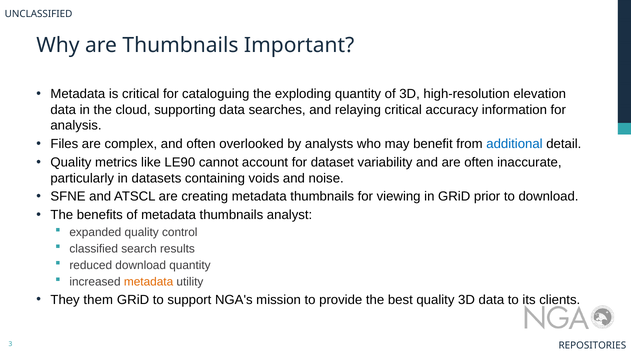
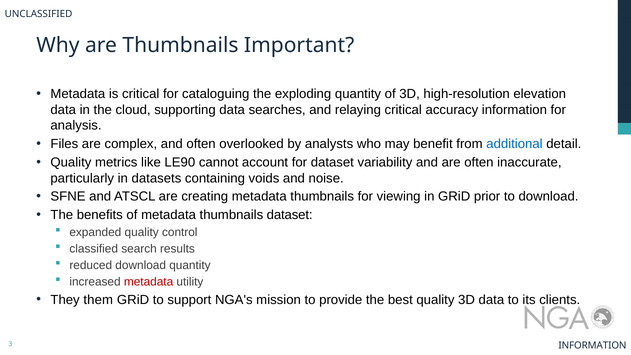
thumbnails analyst: analyst -> dataset
metadata at (149, 282) colour: orange -> red
REPOSITORIES at (592, 345): REPOSITORIES -> INFORMATION
